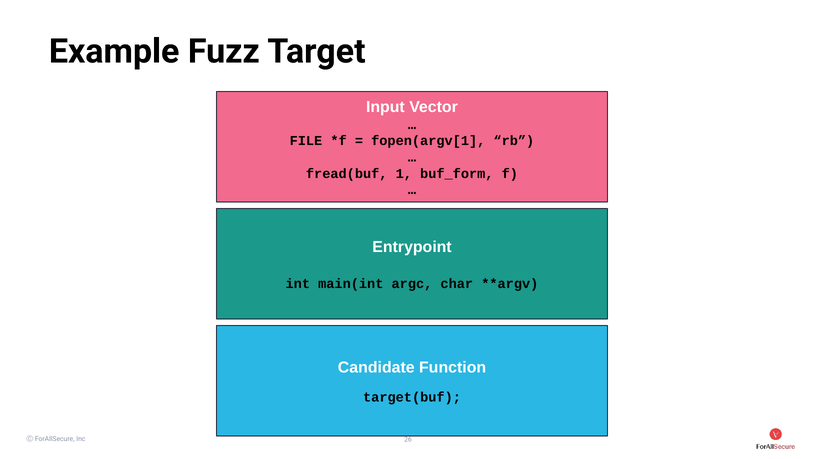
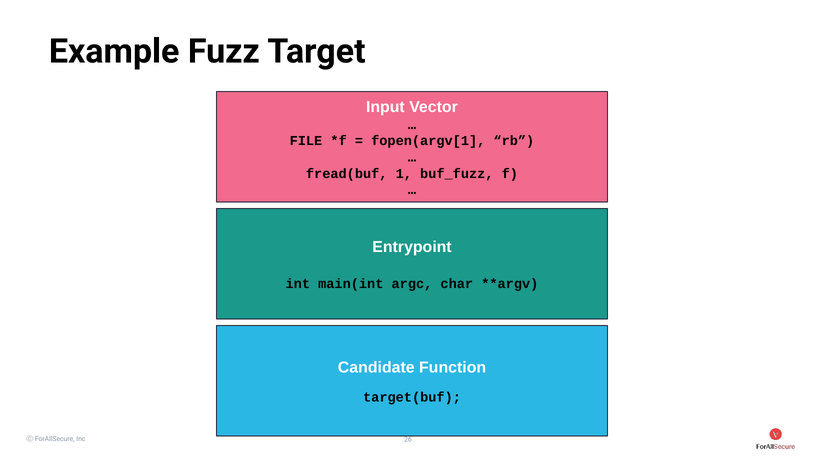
buf_form: buf_form -> buf_fuzz
